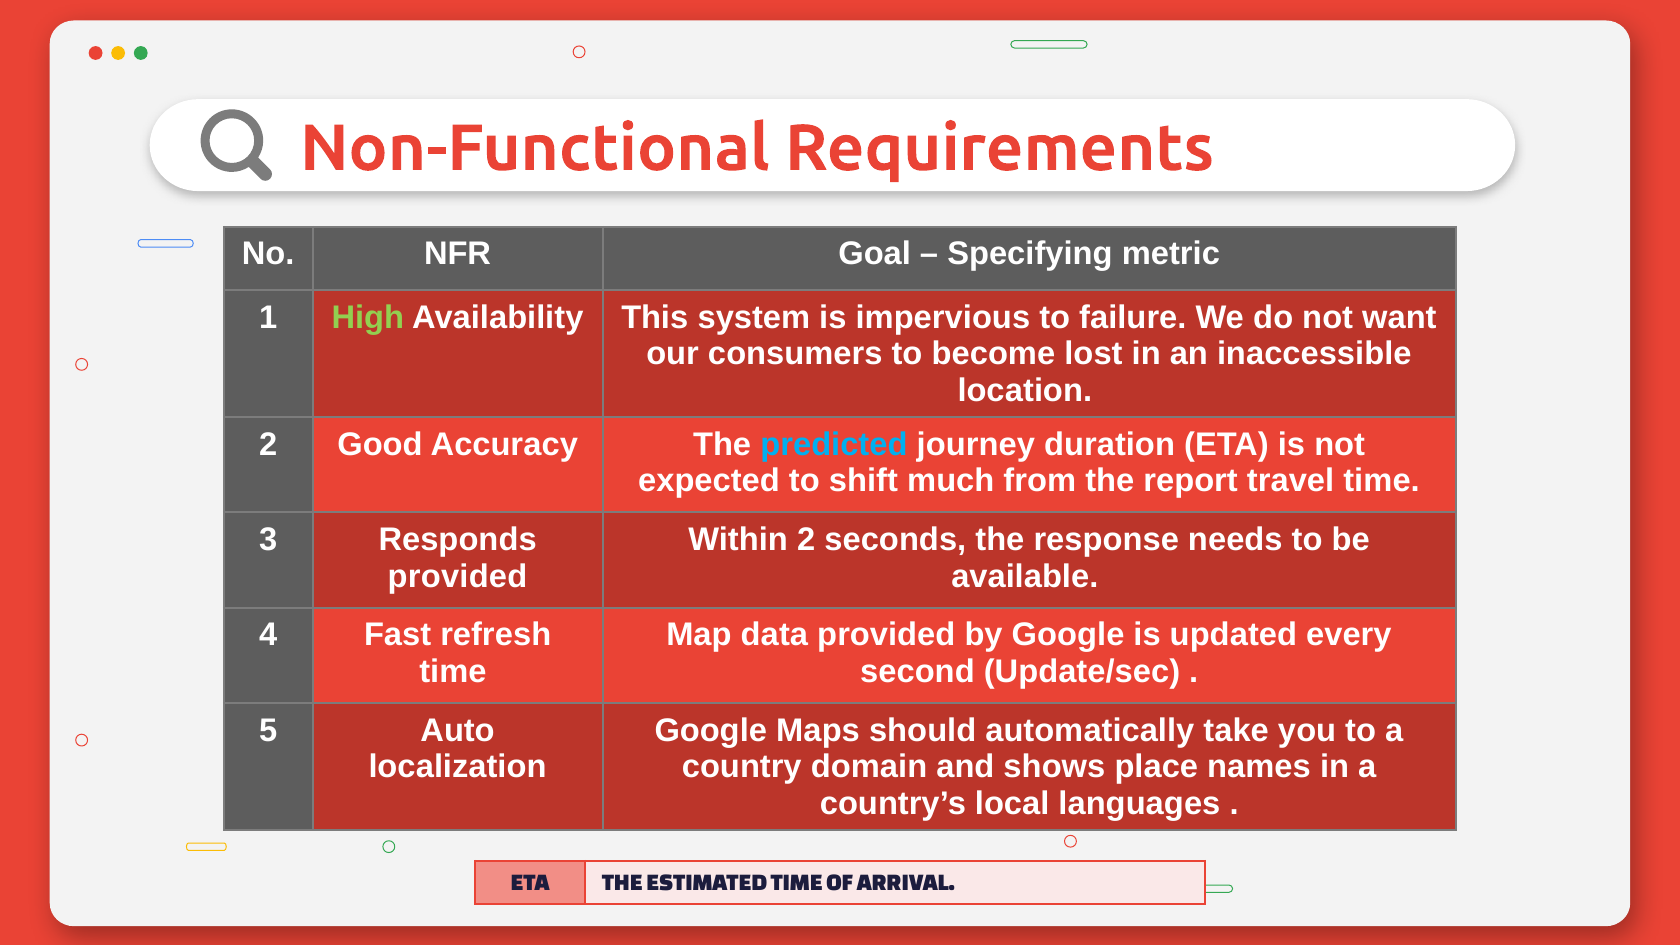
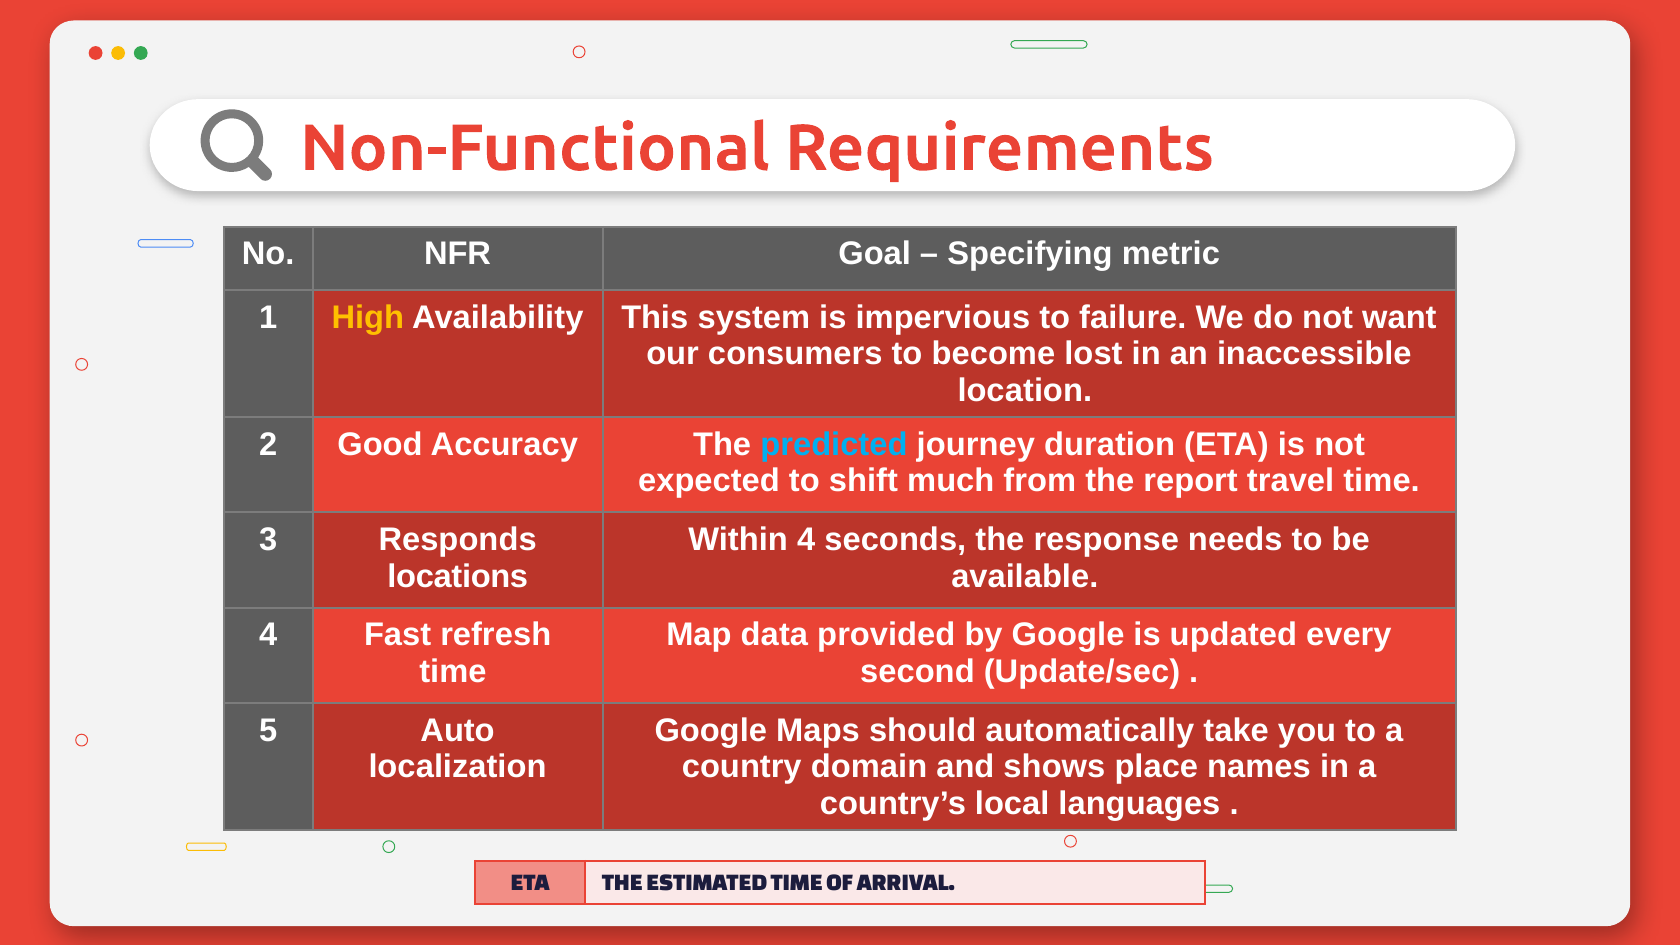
High colour: light green -> yellow
Within 2: 2 -> 4
provided at (458, 576): provided -> locations
